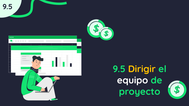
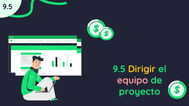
equipo colour: white -> pink
